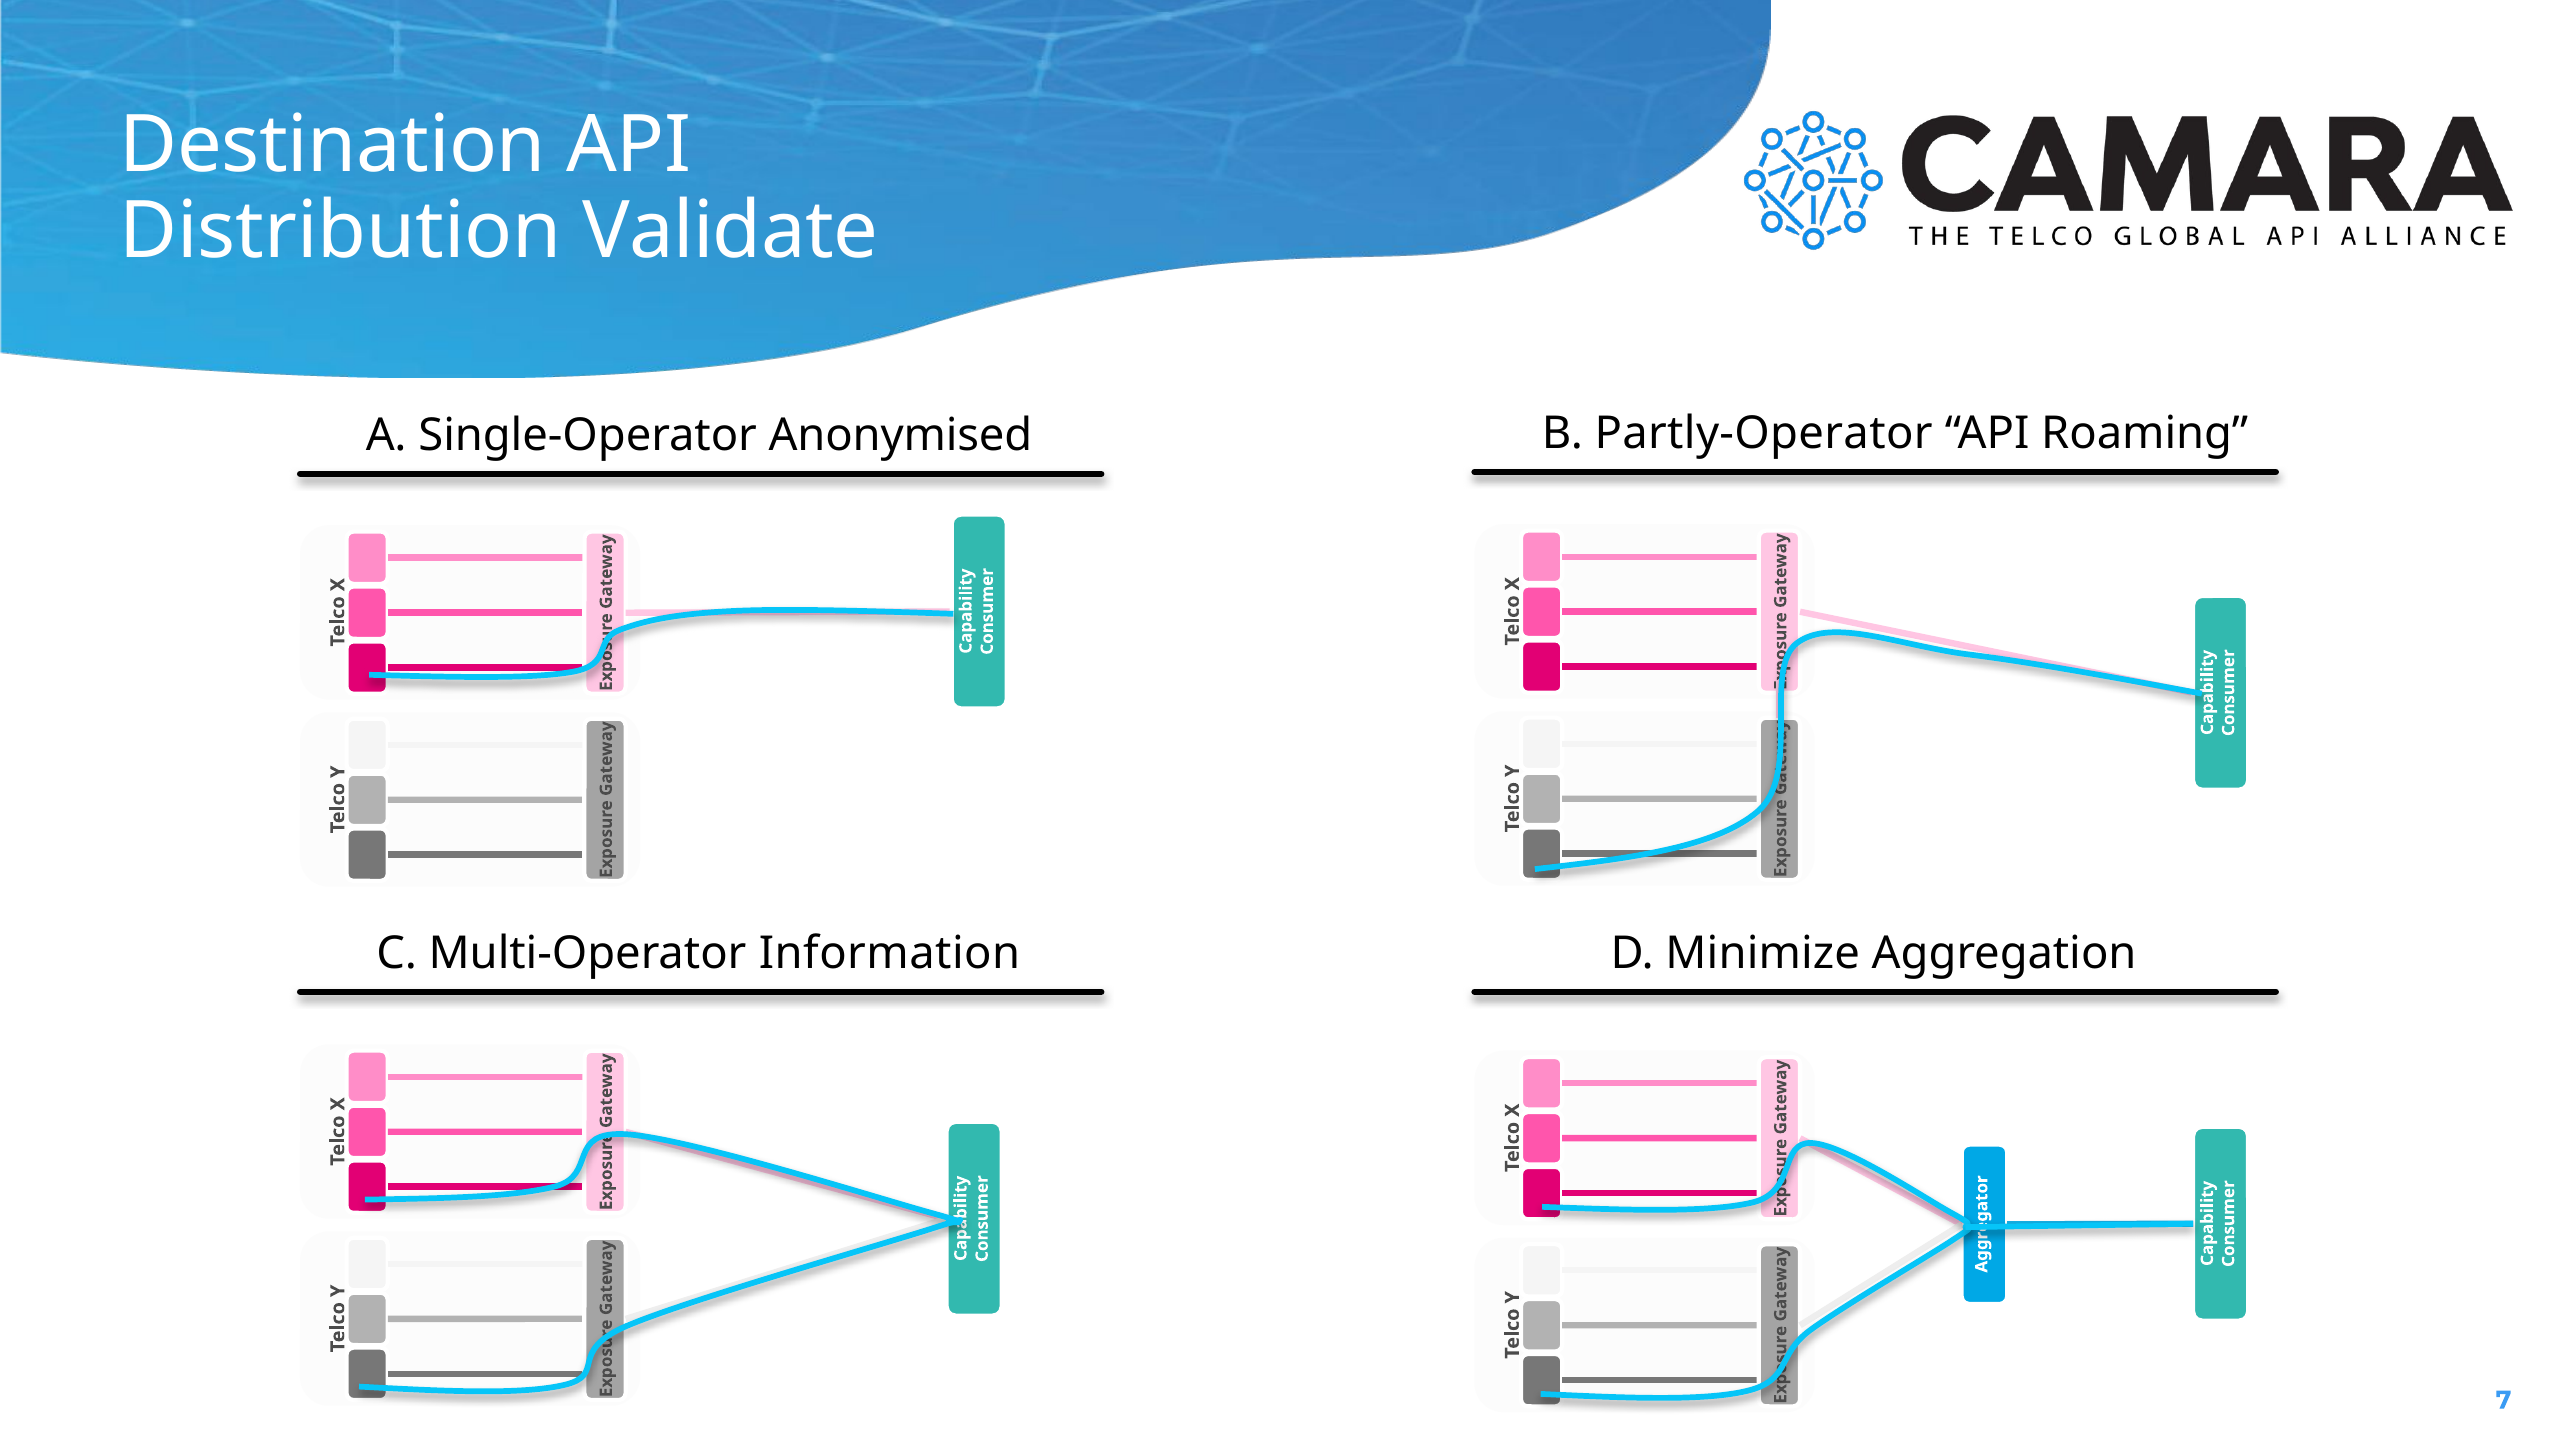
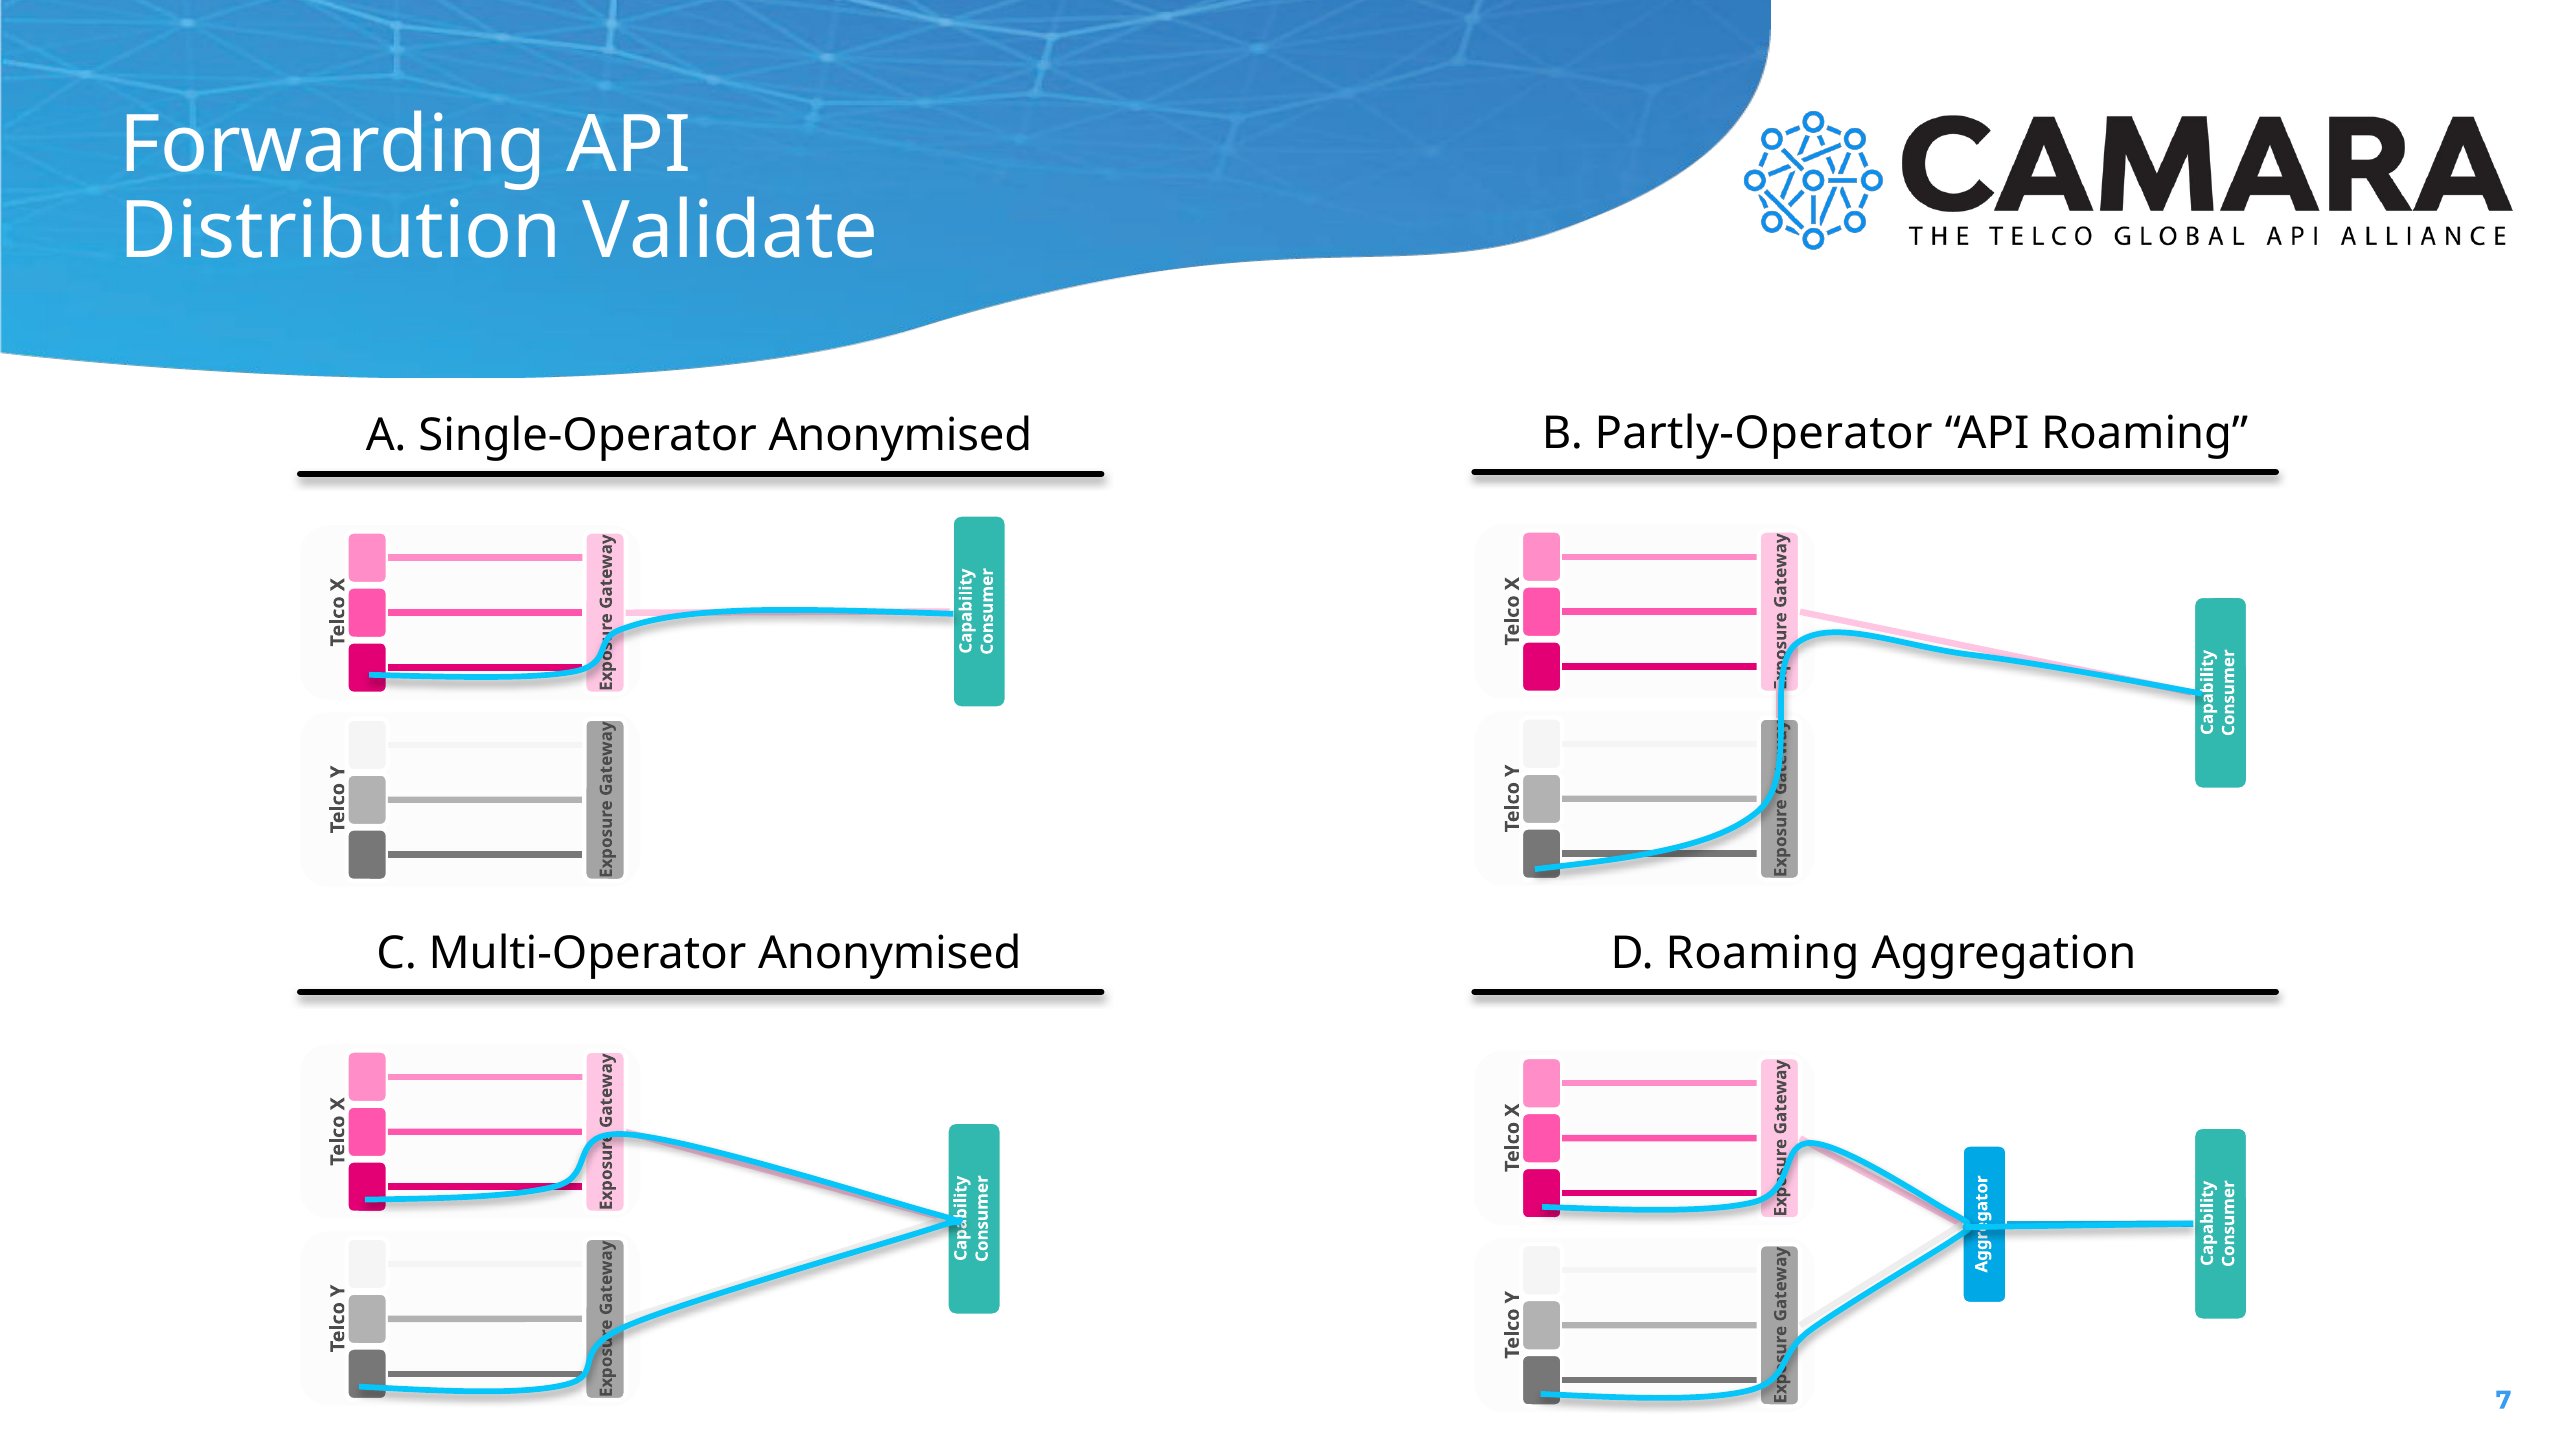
Destination: Destination -> Forwarding
Multi-Operator Information: Information -> Anonymised
D Minimize: Minimize -> Roaming
